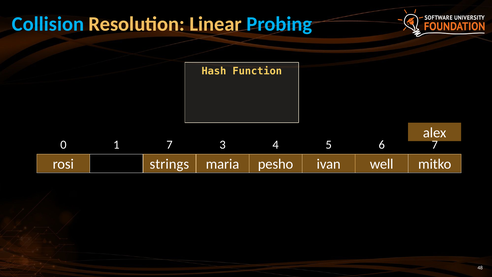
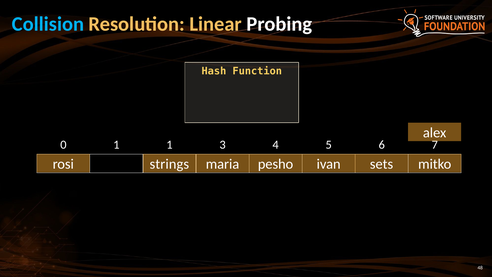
Probing colour: light blue -> white
1 7: 7 -> 1
well: well -> sets
